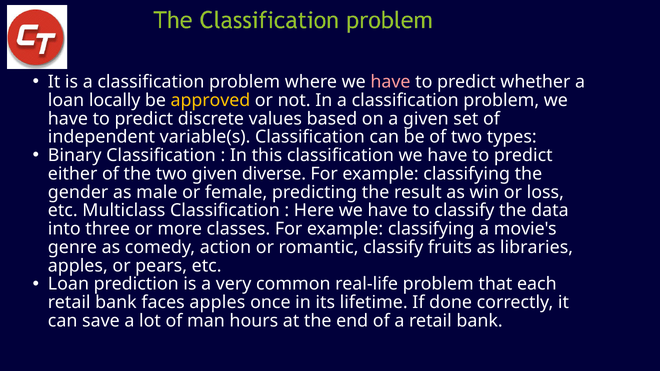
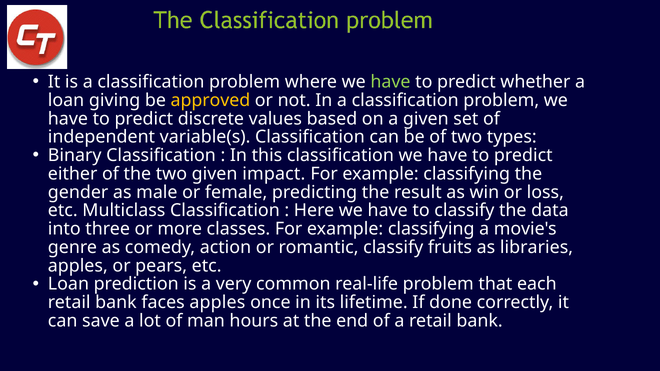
have at (390, 82) colour: pink -> light green
locally: locally -> giving
diverse: diverse -> impact
